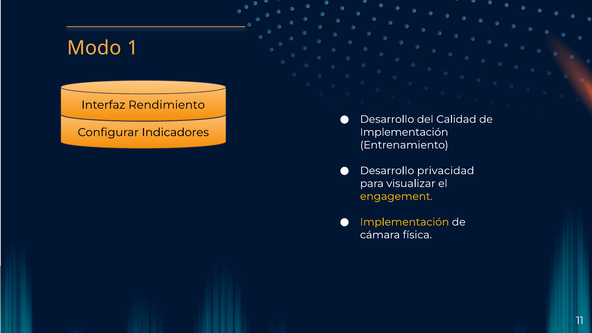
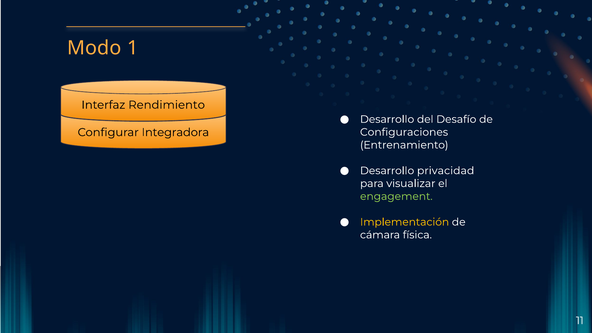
Calidad: Calidad -> Desafío
Indicadores: Indicadores -> Integradora
Implementación at (404, 132): Implementación -> Configuraciones
engagement colour: yellow -> light green
